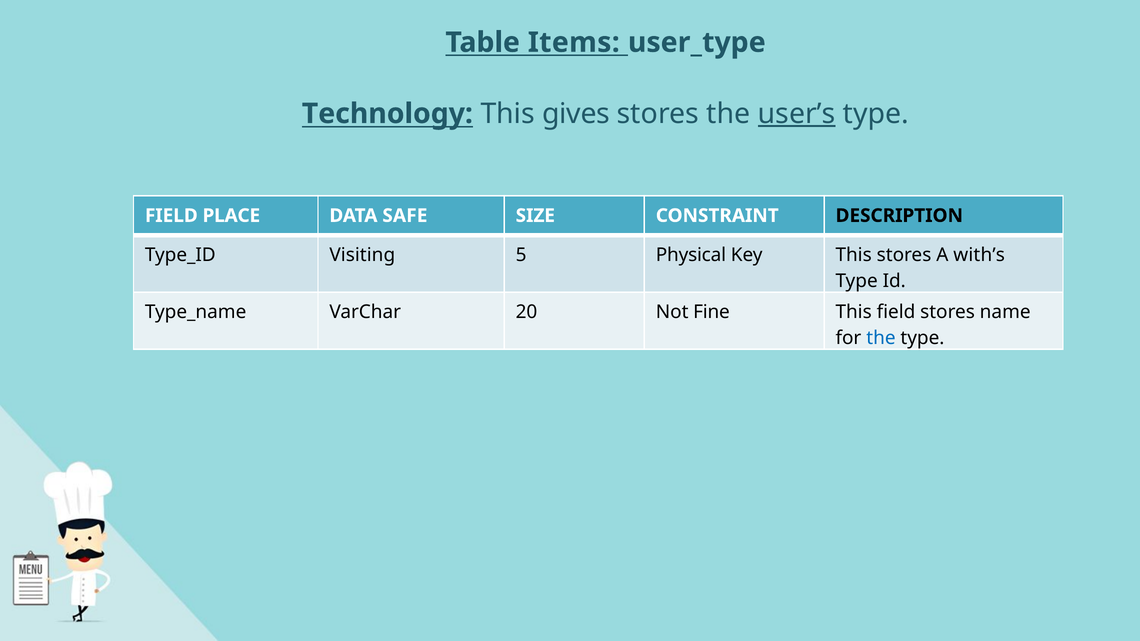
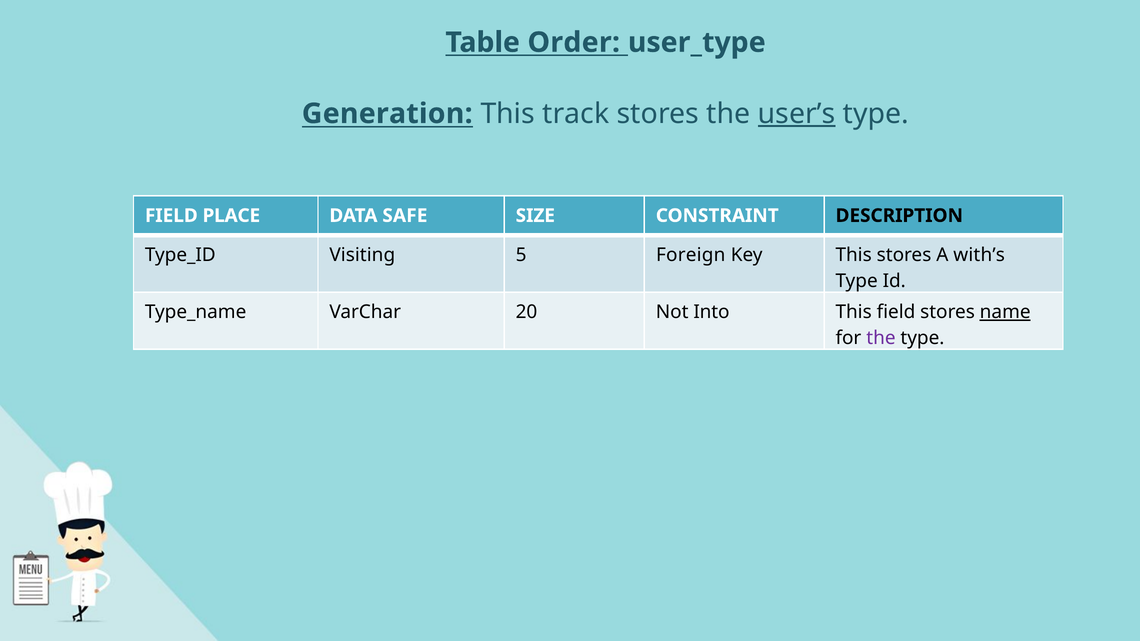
Items: Items -> Order
Technology: Technology -> Generation
gives: gives -> track
Physical: Physical -> Foreign
Fine: Fine -> Into
name underline: none -> present
the at (881, 338) colour: blue -> purple
